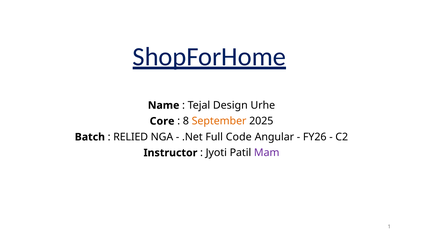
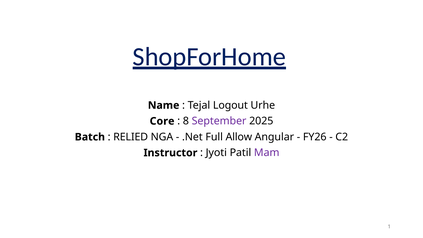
Design: Design -> Logout
September colour: orange -> purple
Code: Code -> Allow
